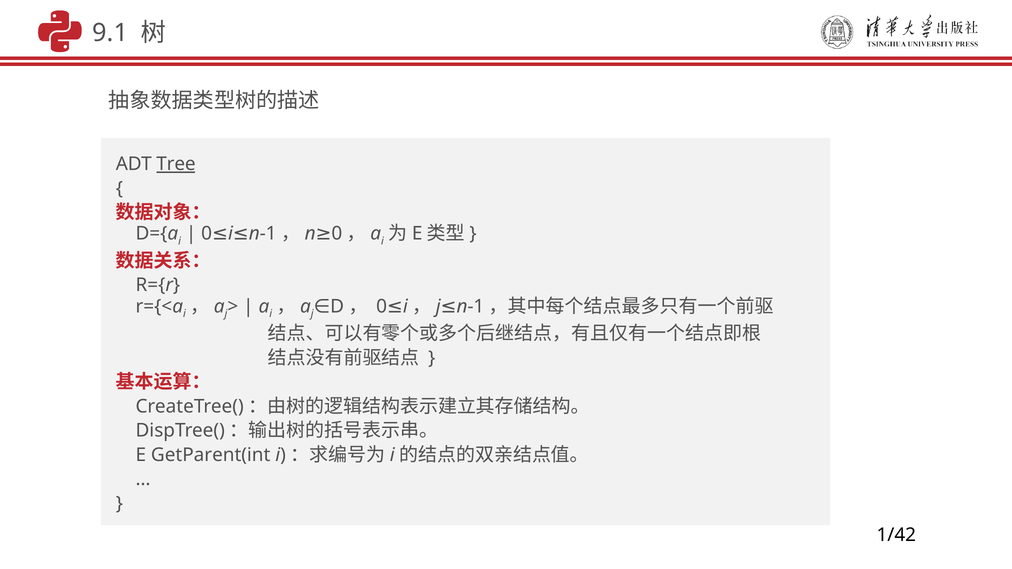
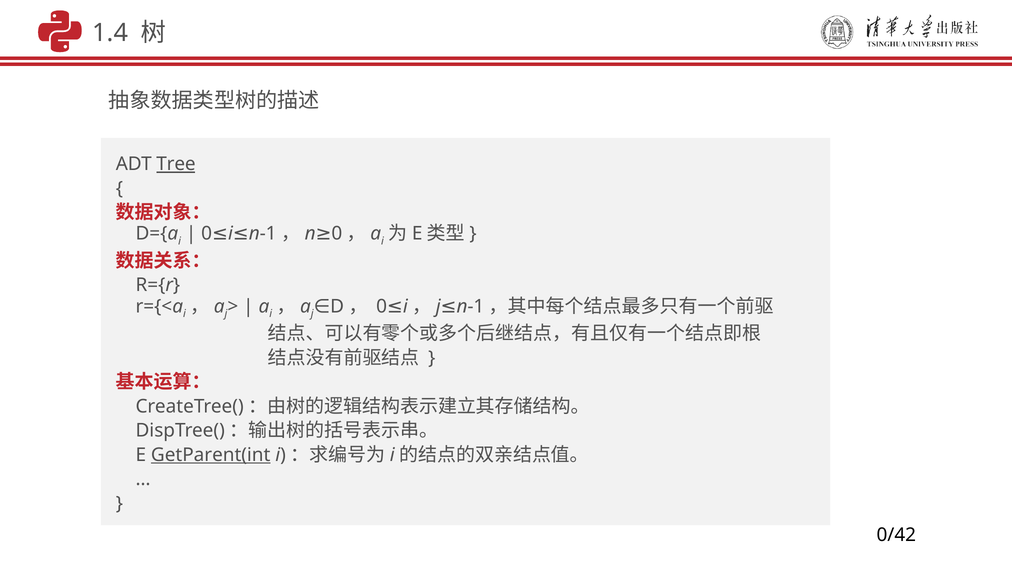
9.1: 9.1 -> 1.4
GetParent(int underline: none -> present
1/42: 1/42 -> 0/42
